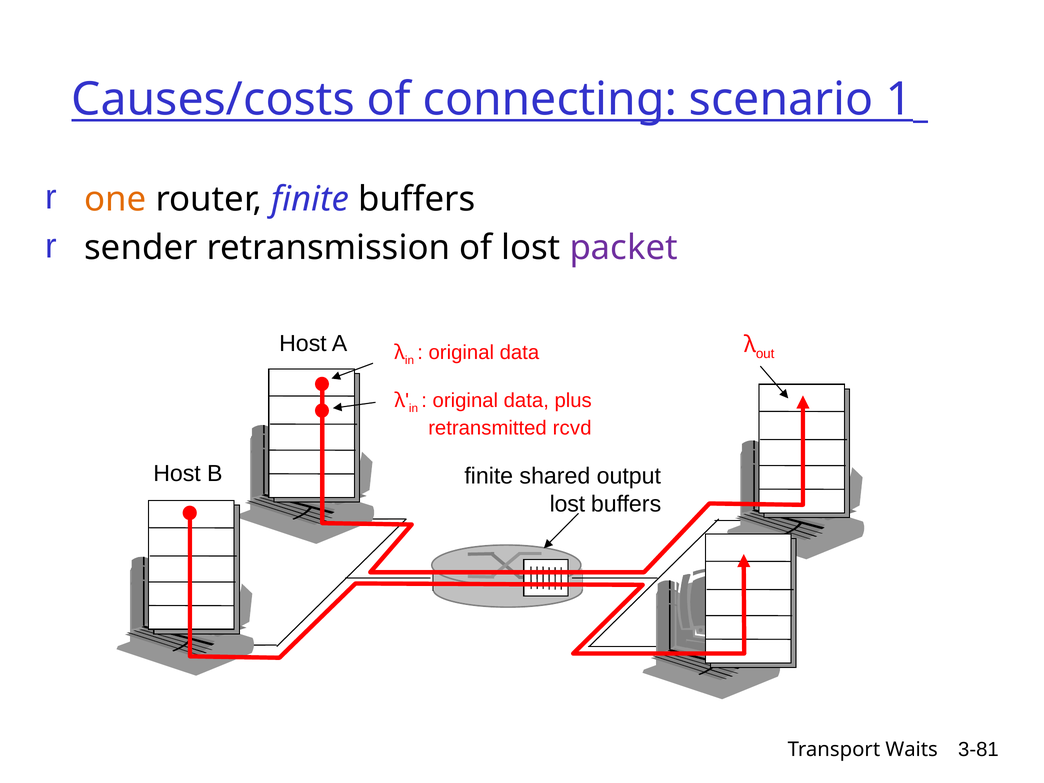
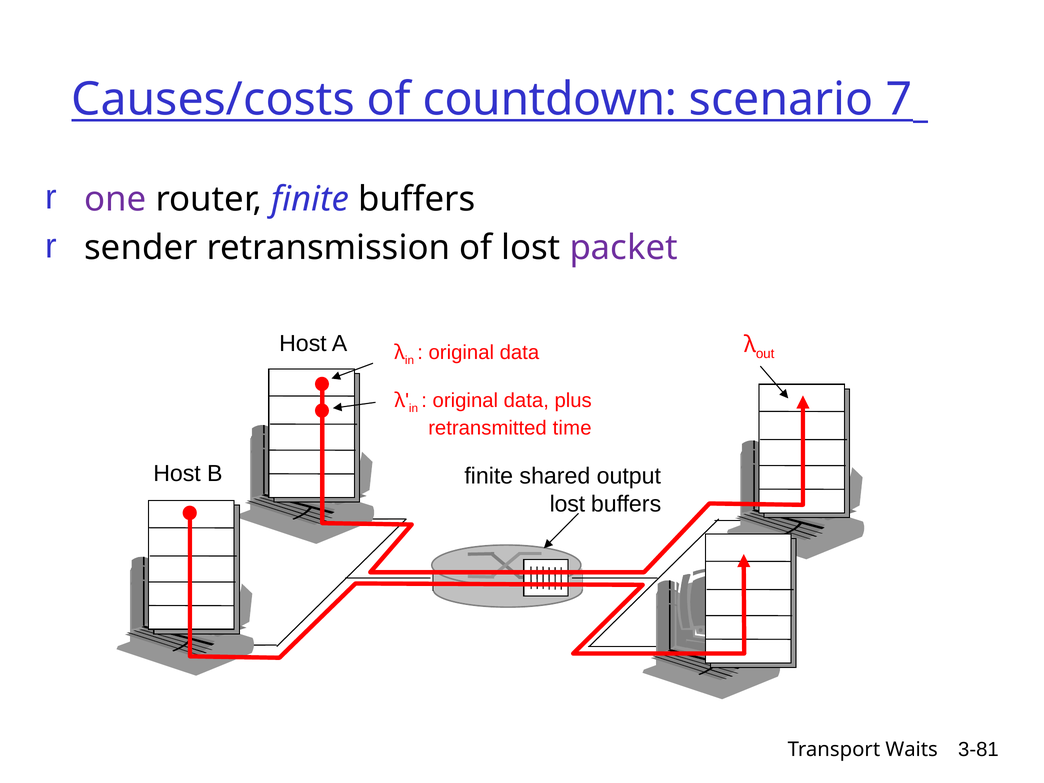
connecting: connecting -> countdown
1: 1 -> 7
one colour: orange -> purple
rcvd: rcvd -> time
